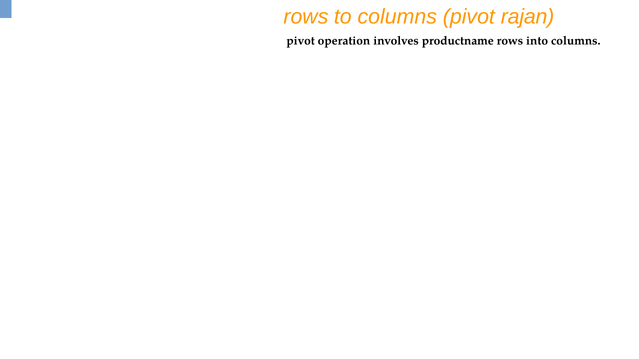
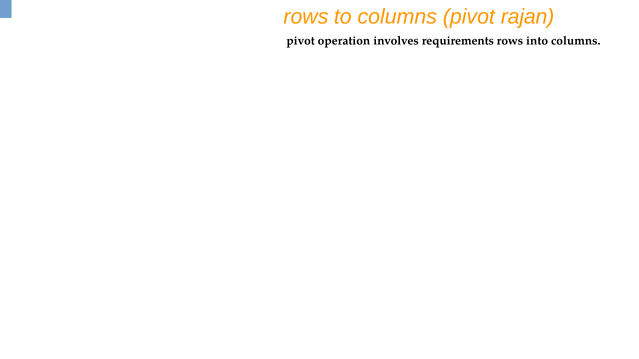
productname: productname -> requirements
